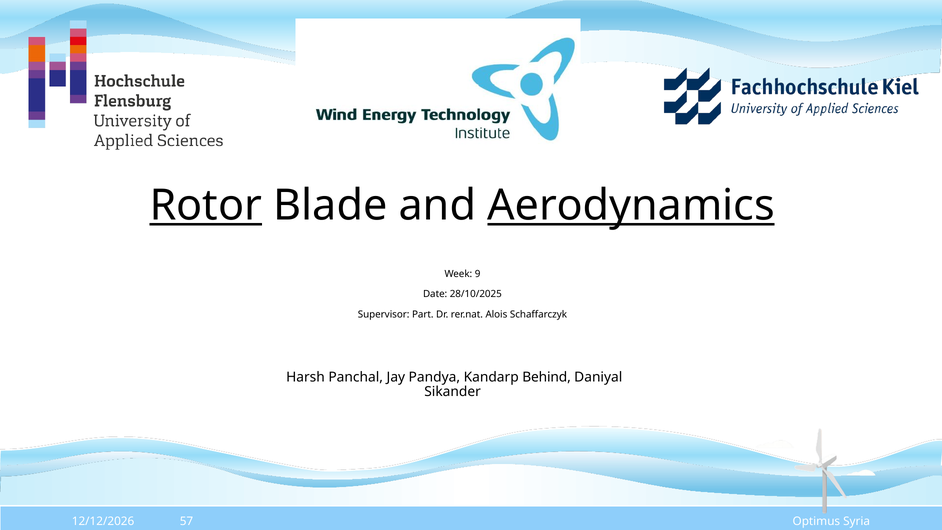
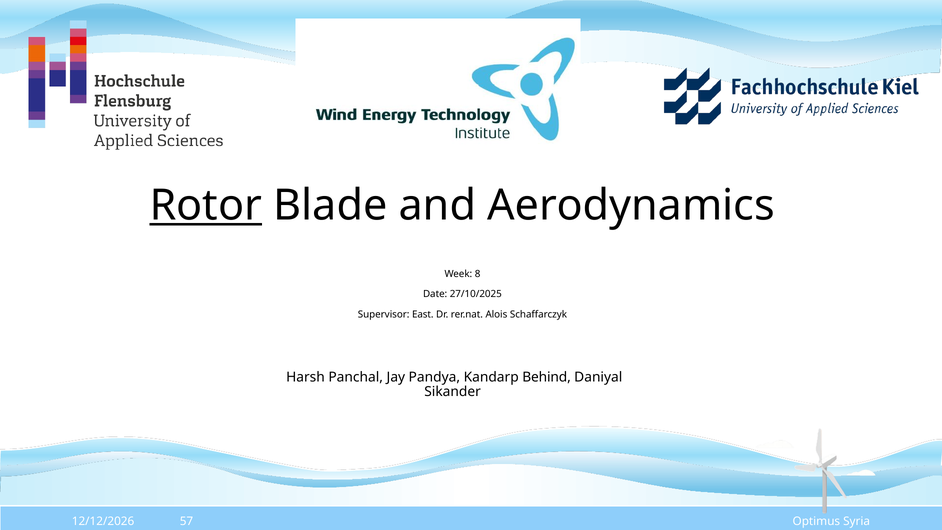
Aerodynamics underline: present -> none
9: 9 -> 8
28/10/2025: 28/10/2025 -> 27/10/2025
Part: Part -> East
